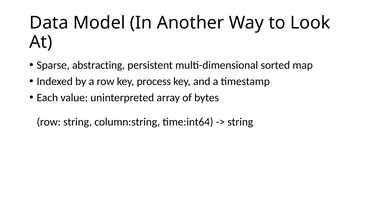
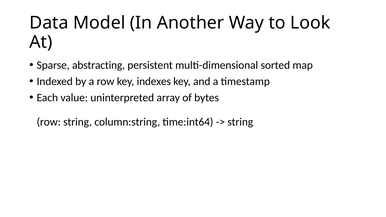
process: process -> indexes
